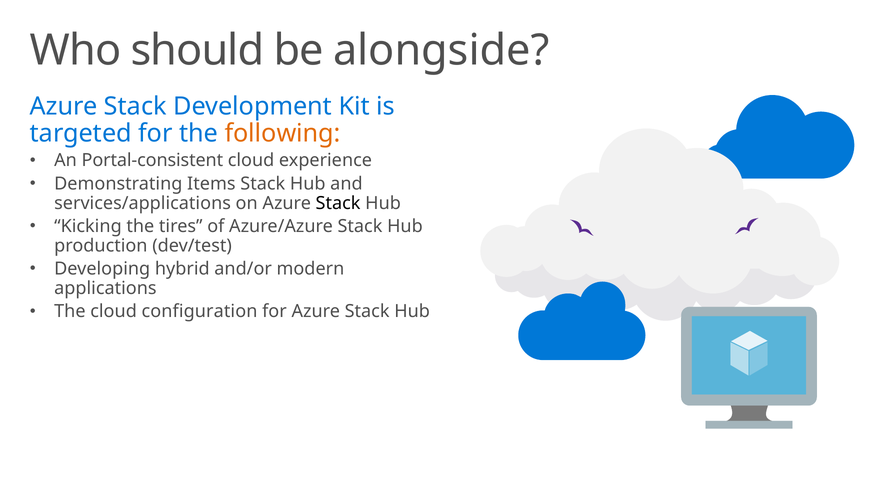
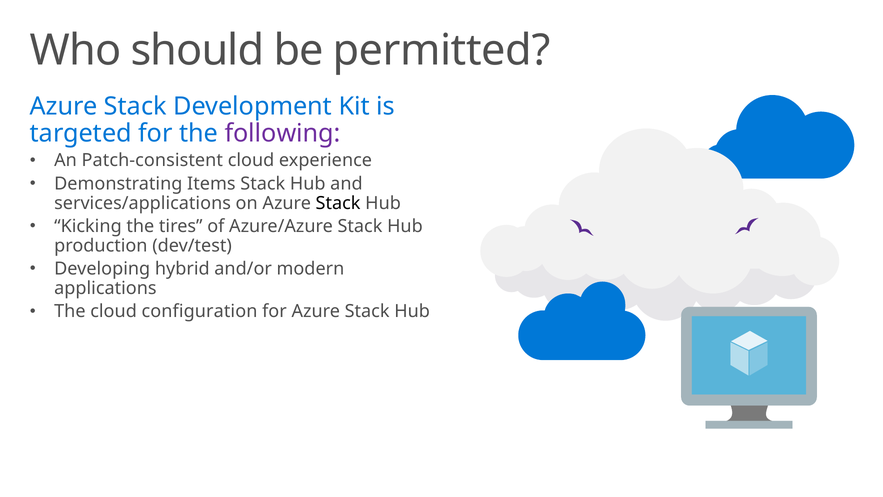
alongside: alongside -> permitted
following colour: orange -> purple
Portal-consistent: Portal-consistent -> Patch-consistent
